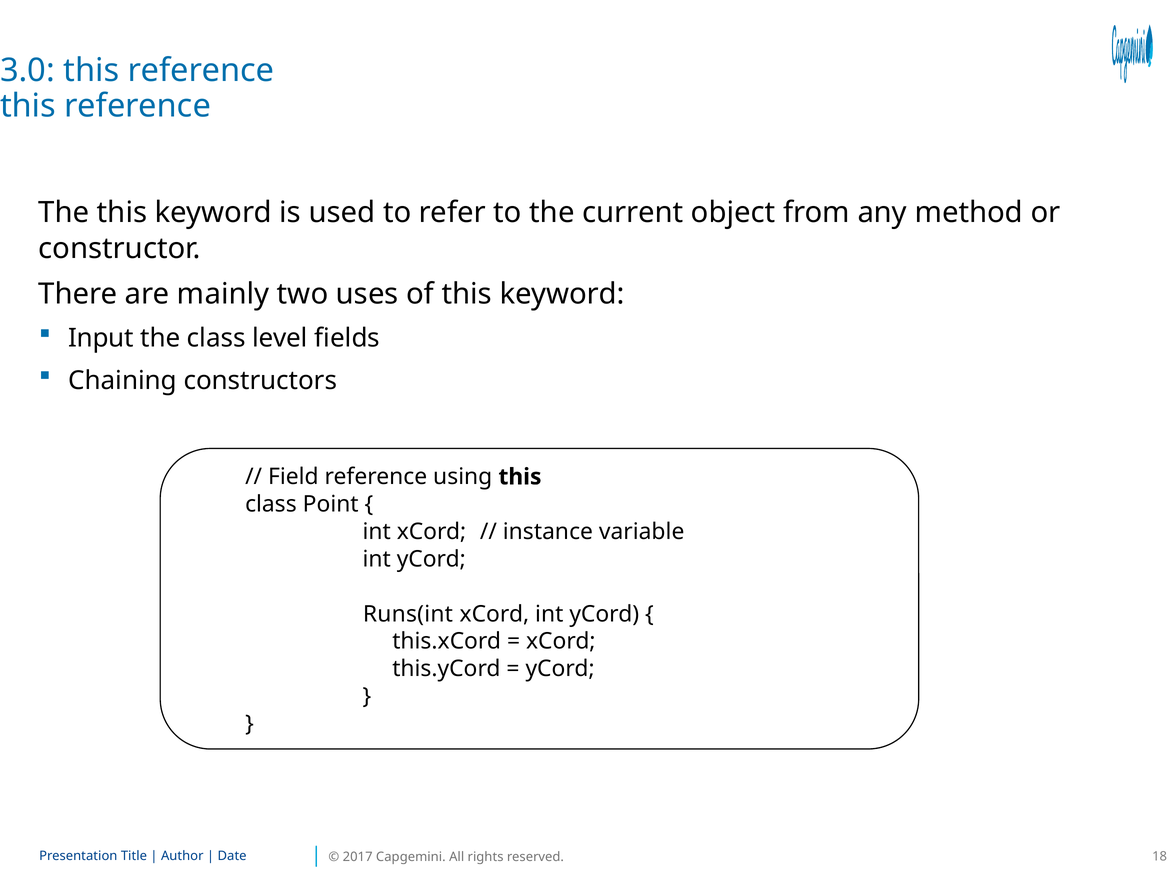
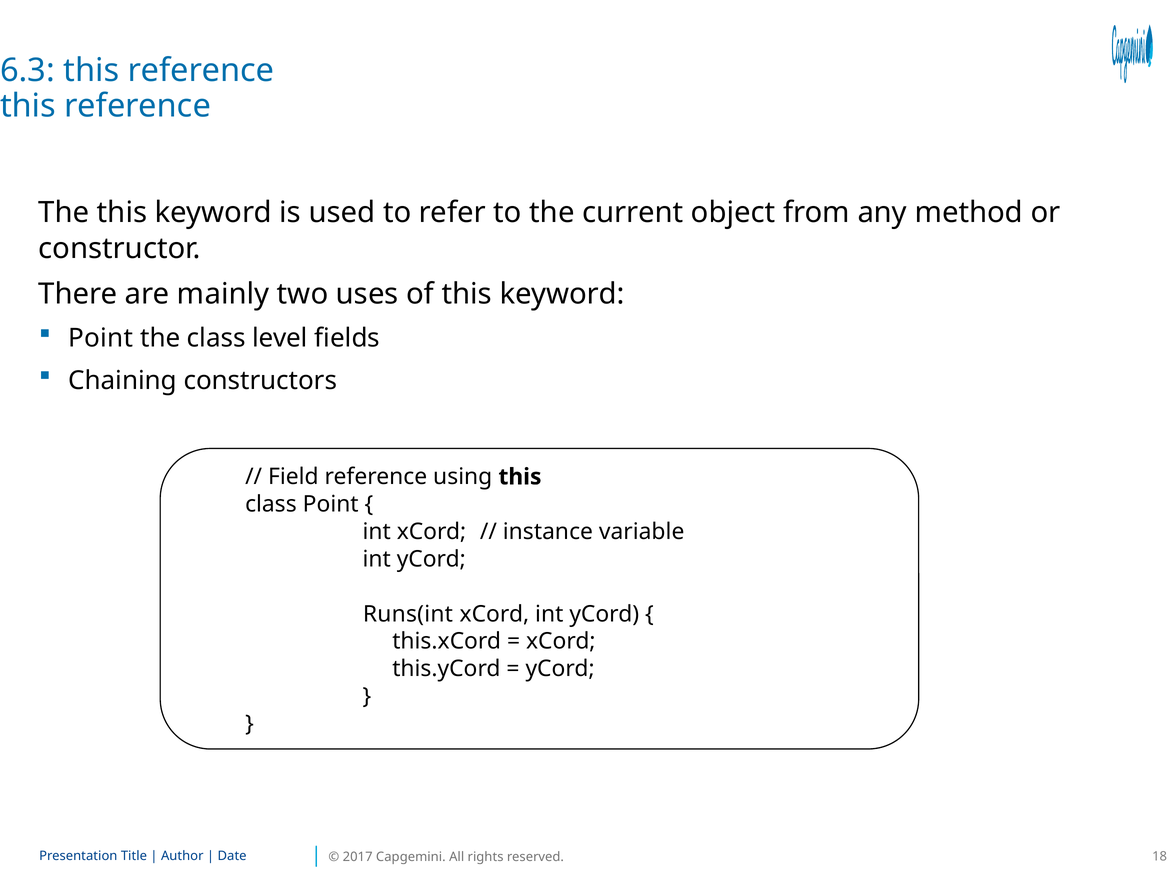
3.0: 3.0 -> 6.3
Input at (101, 338): Input -> Point
